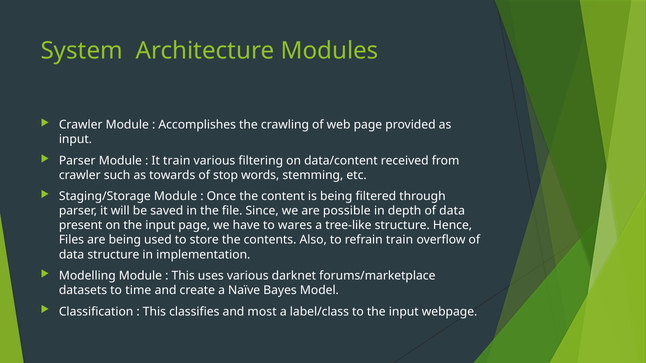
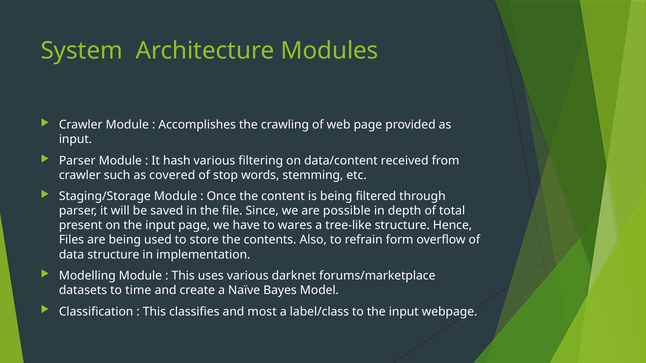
It train: train -> hash
towards: towards -> covered
depth of data: data -> total
refrain train: train -> form
